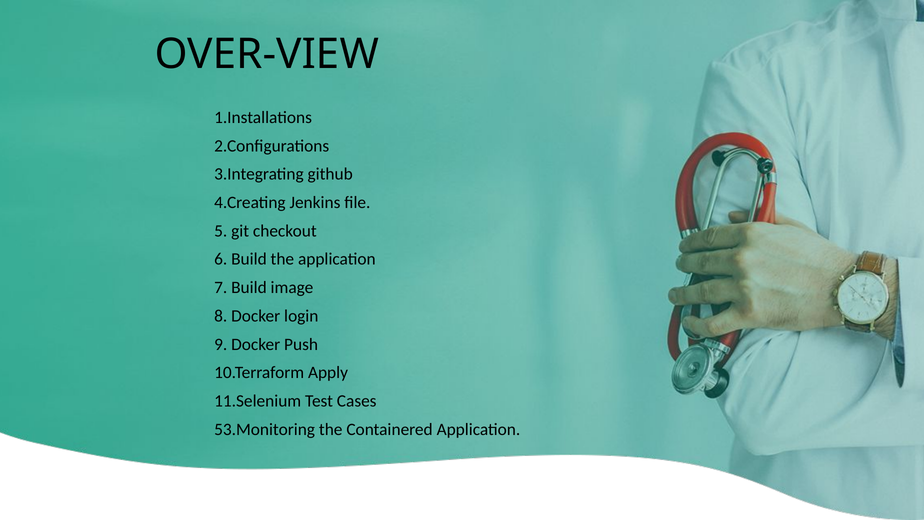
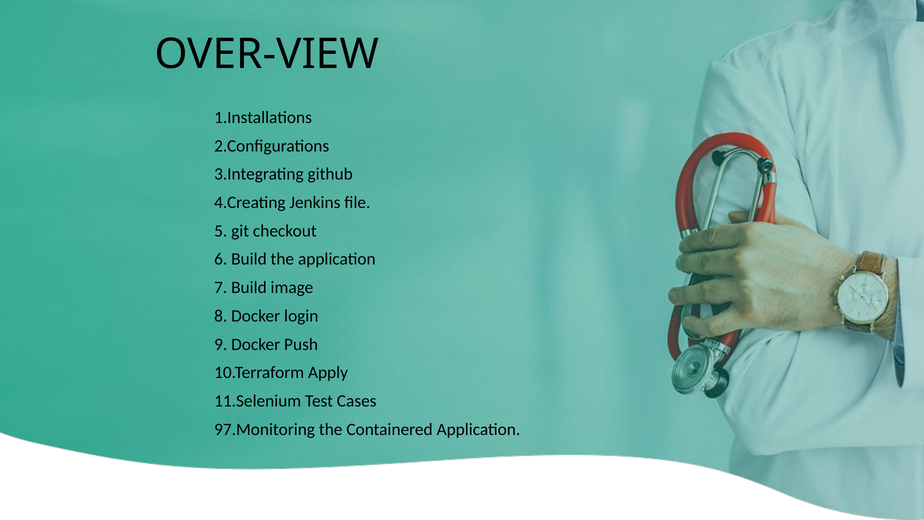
53.Monitoring: 53.Monitoring -> 97.Monitoring
